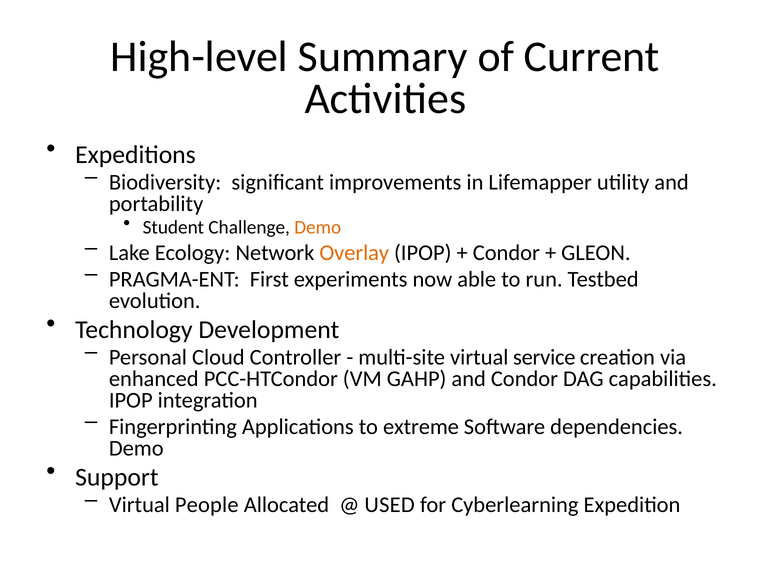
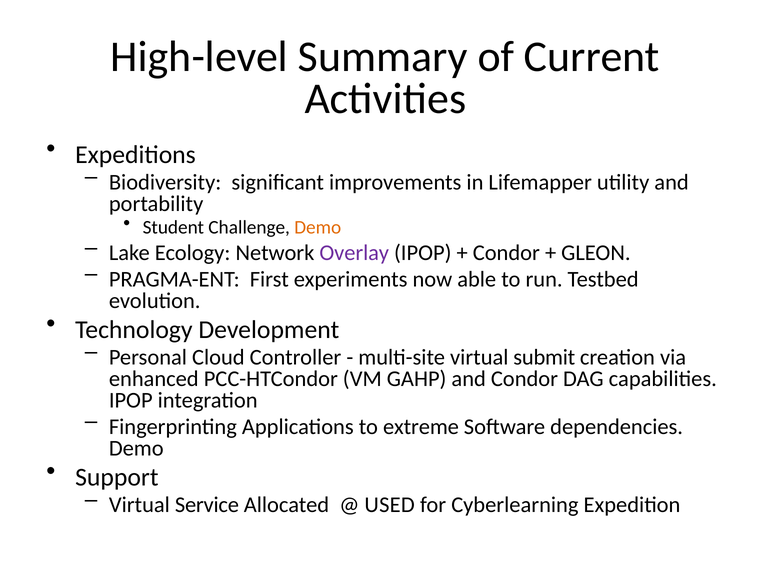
Overlay colour: orange -> purple
service: service -> submit
People: People -> Service
